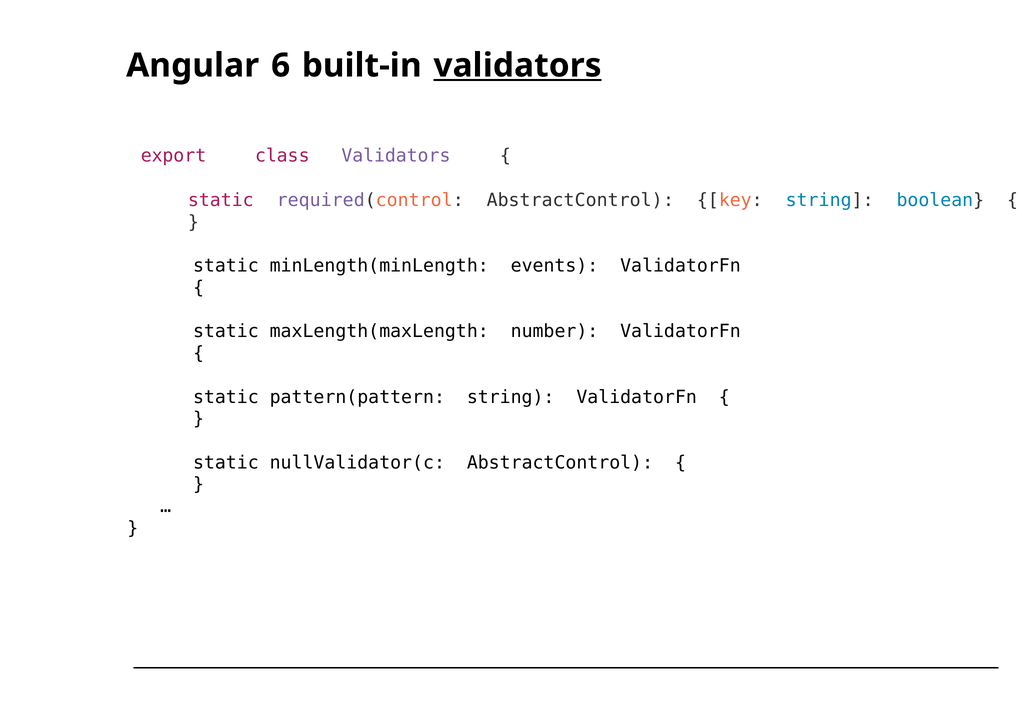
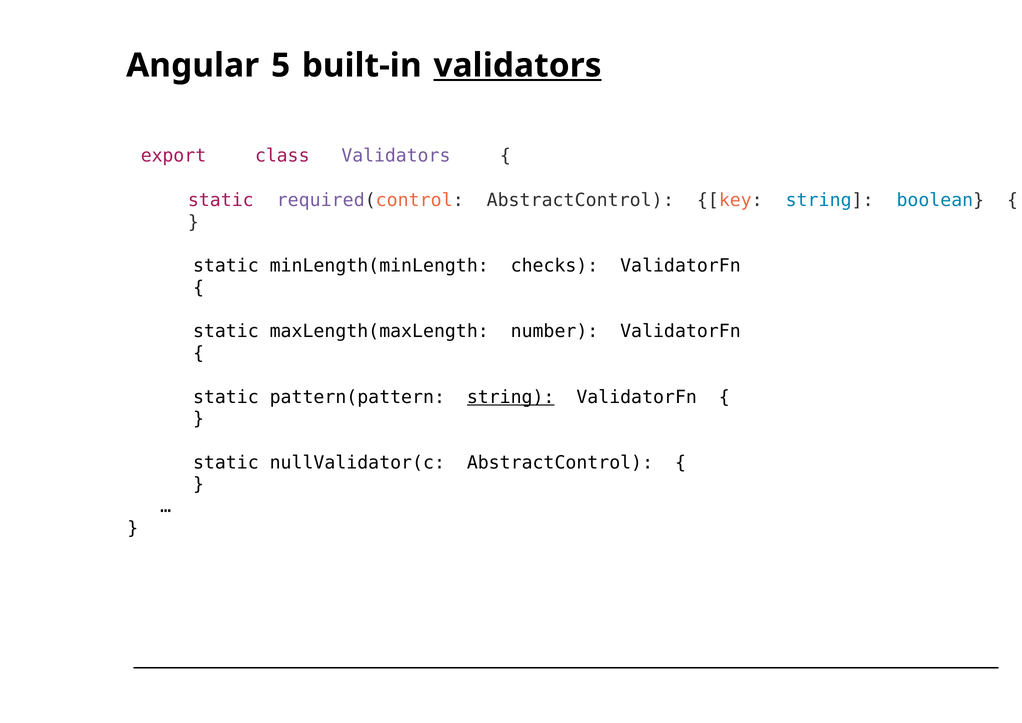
6: 6 -> 5
events: events -> checks
string at (511, 397) underline: none -> present
